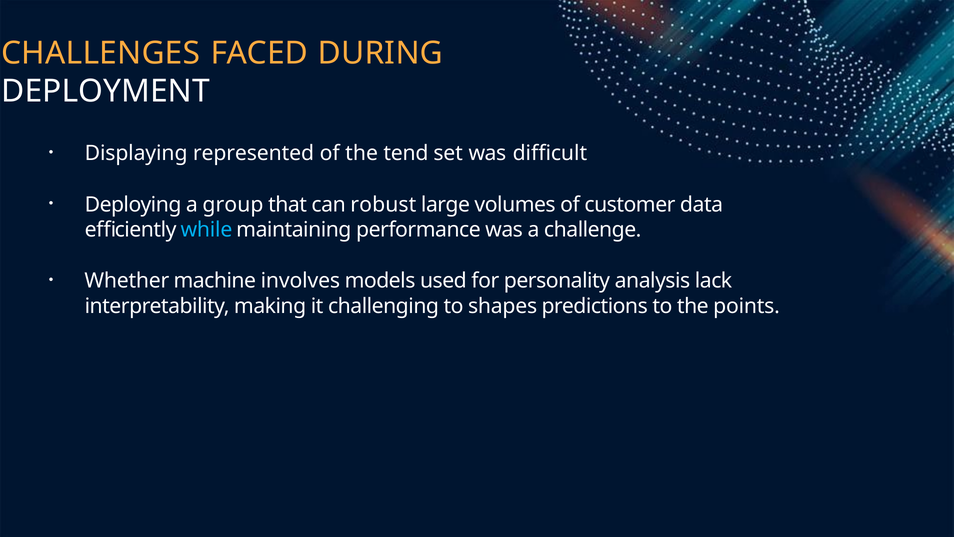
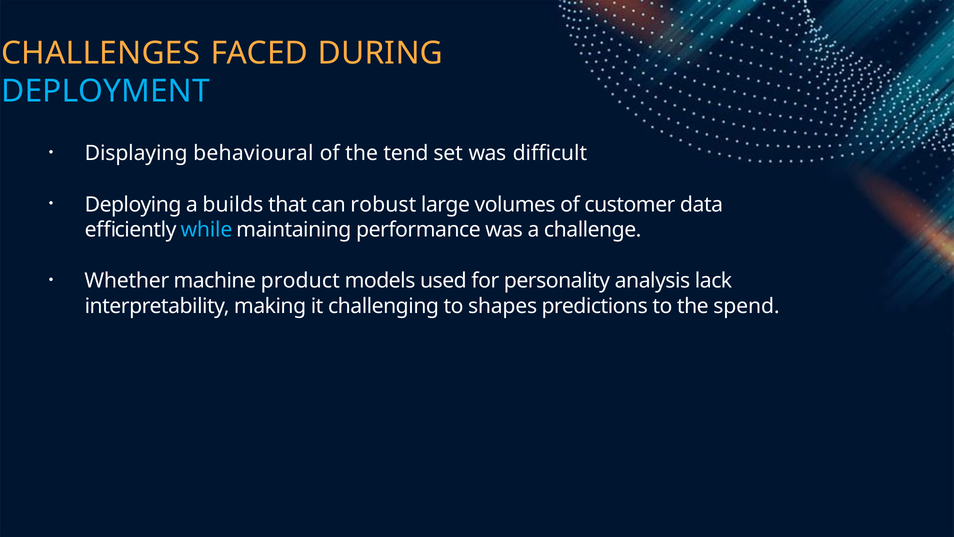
DEPLOYMENT colour: white -> light blue
represented: represented -> behavioural
group: group -> builds
involves: involves -> product
points: points -> spend
